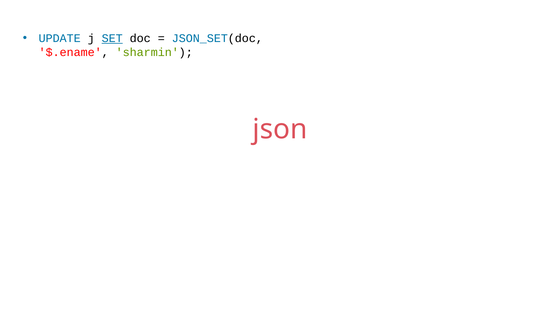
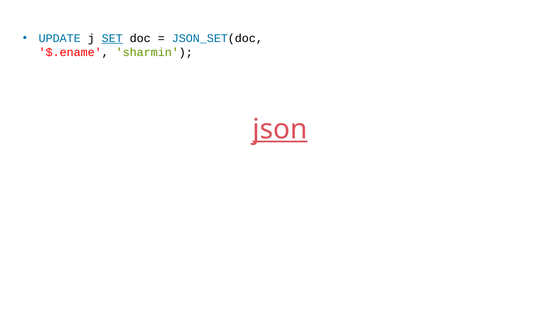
json underline: none -> present
